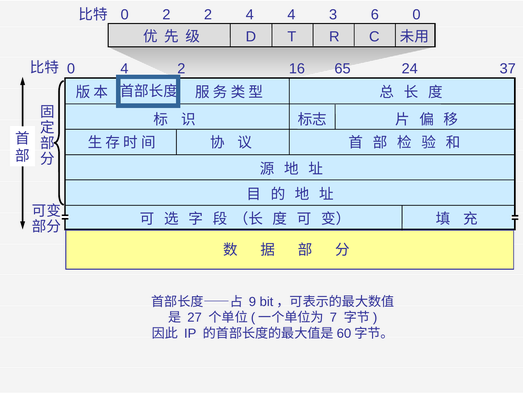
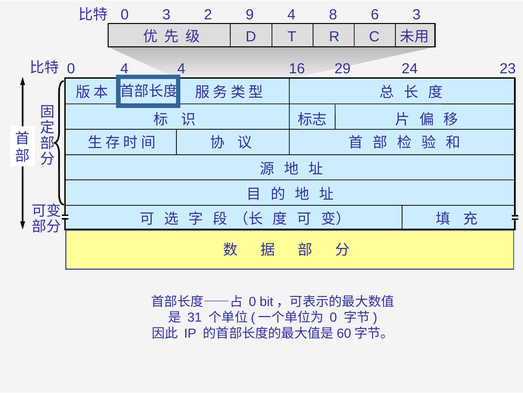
0 2: 2 -> 3
2 4: 4 -> 9
3: 3 -> 8
6 0: 0 -> 3
2 at (181, 68): 2 -> 4
65: 65 -> 29
37: 37 -> 23
9 at (252, 301): 9 -> 0
27: 27 -> 31
7 at (333, 317): 7 -> 0
